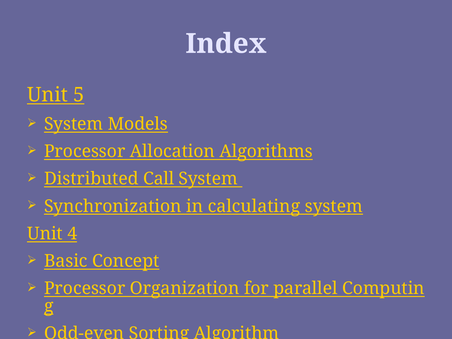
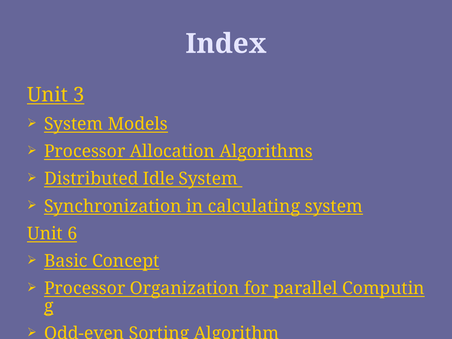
5: 5 -> 3
Call: Call -> Idle
4: 4 -> 6
